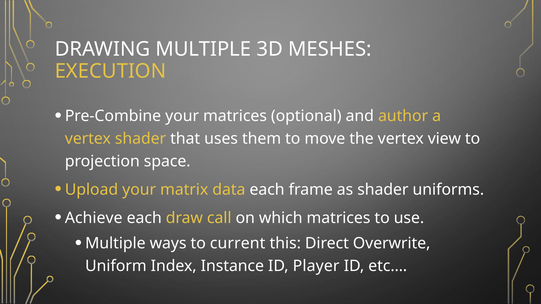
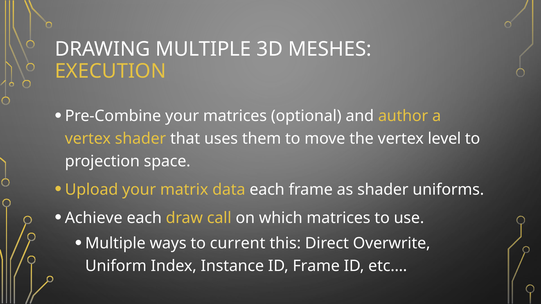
view: view -> level
ID Player: Player -> Frame
